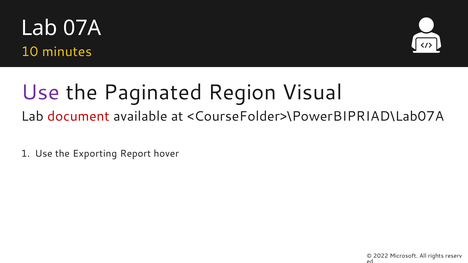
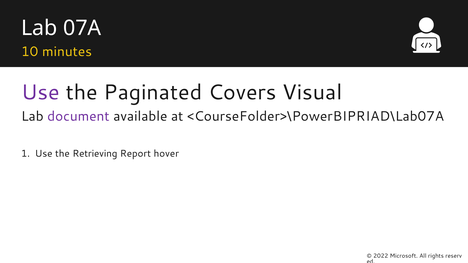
Region: Region -> Covers
document colour: red -> purple
Exporting: Exporting -> Retrieving
